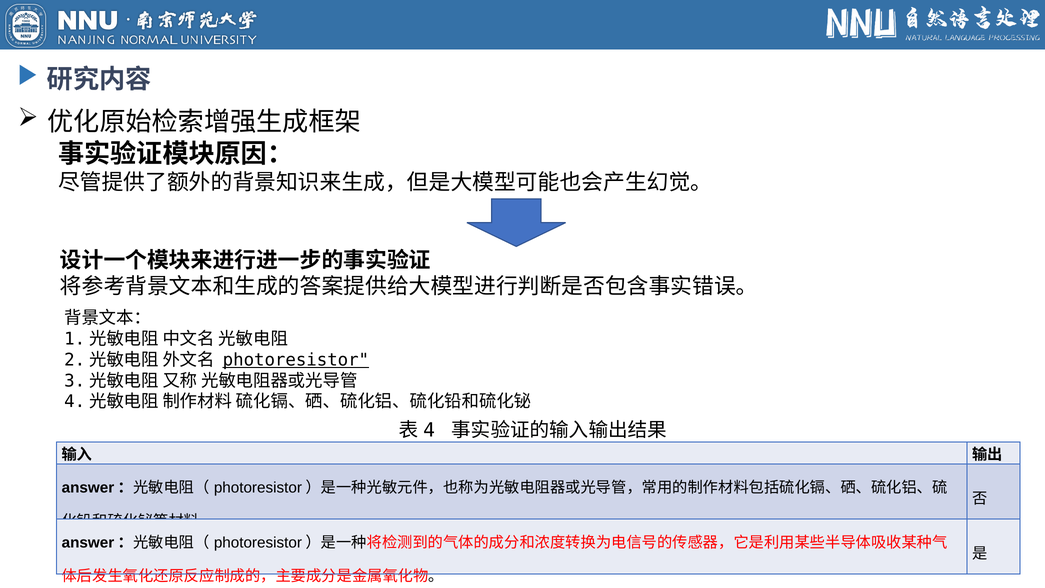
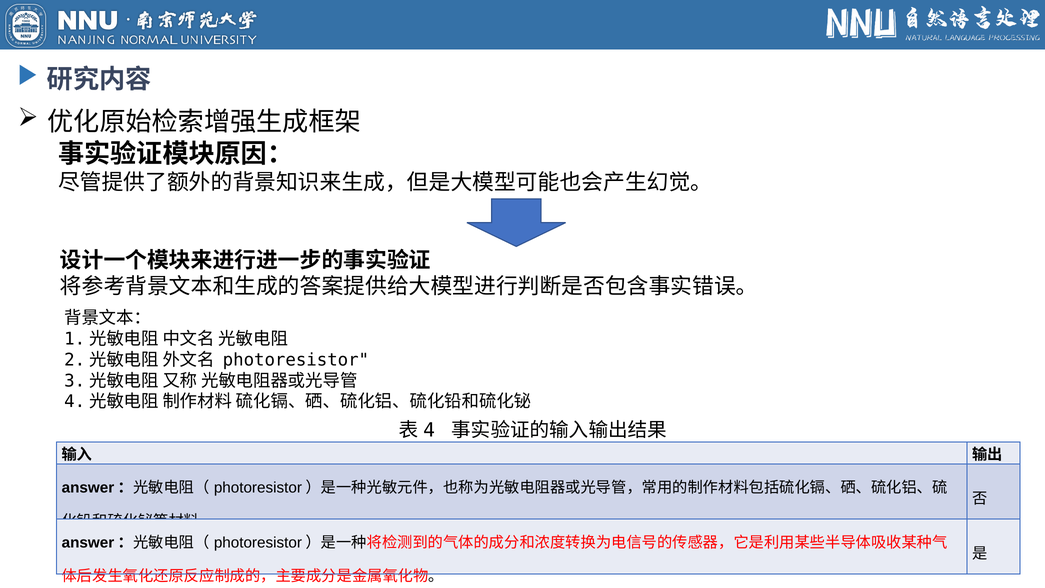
photoresistor underline: present -> none
